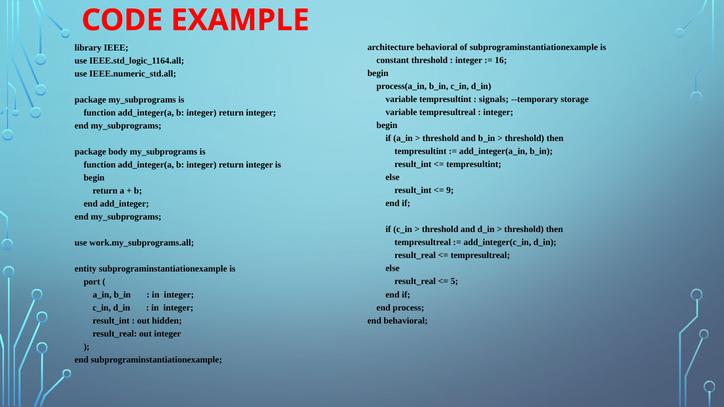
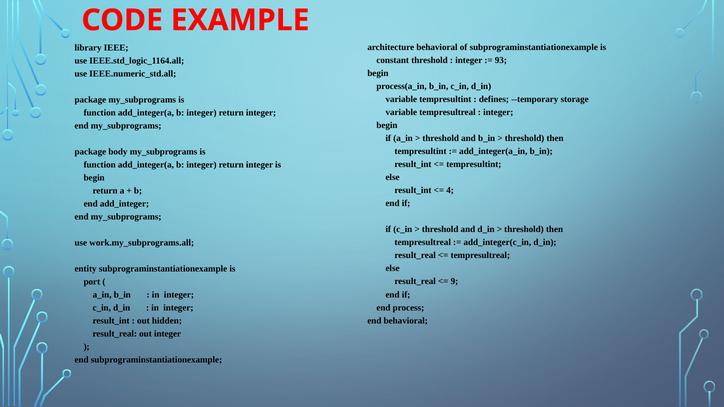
16: 16 -> 93
signals: signals -> defines
9: 9 -> 4
5: 5 -> 9
